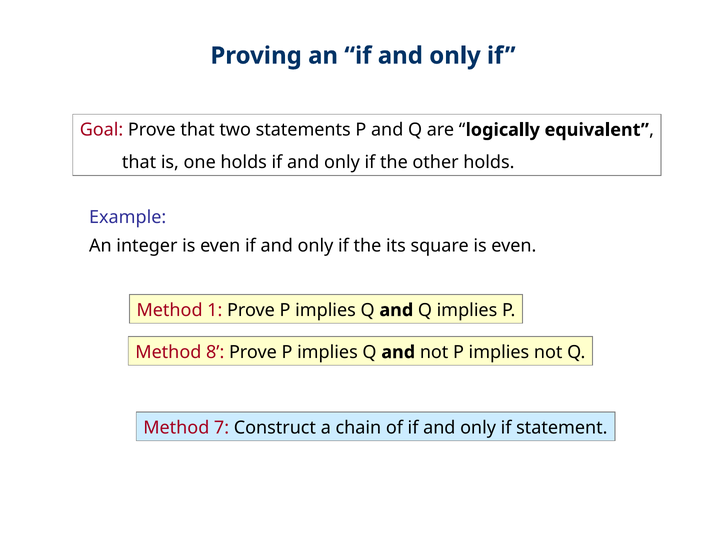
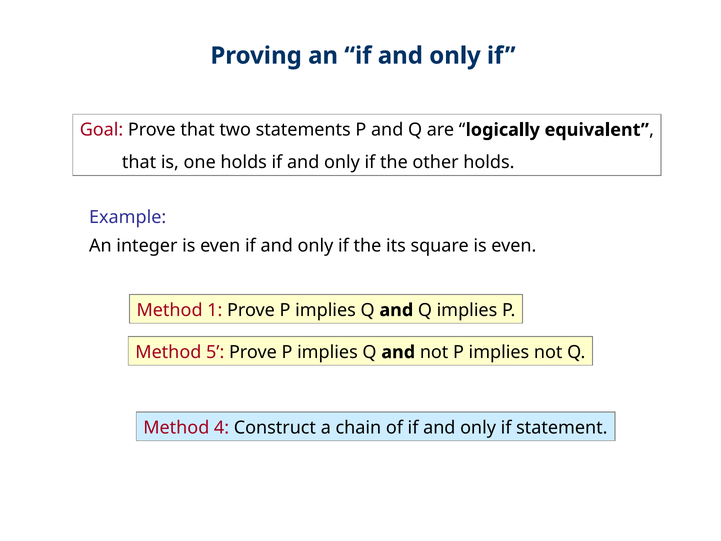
8: 8 -> 5
7: 7 -> 4
